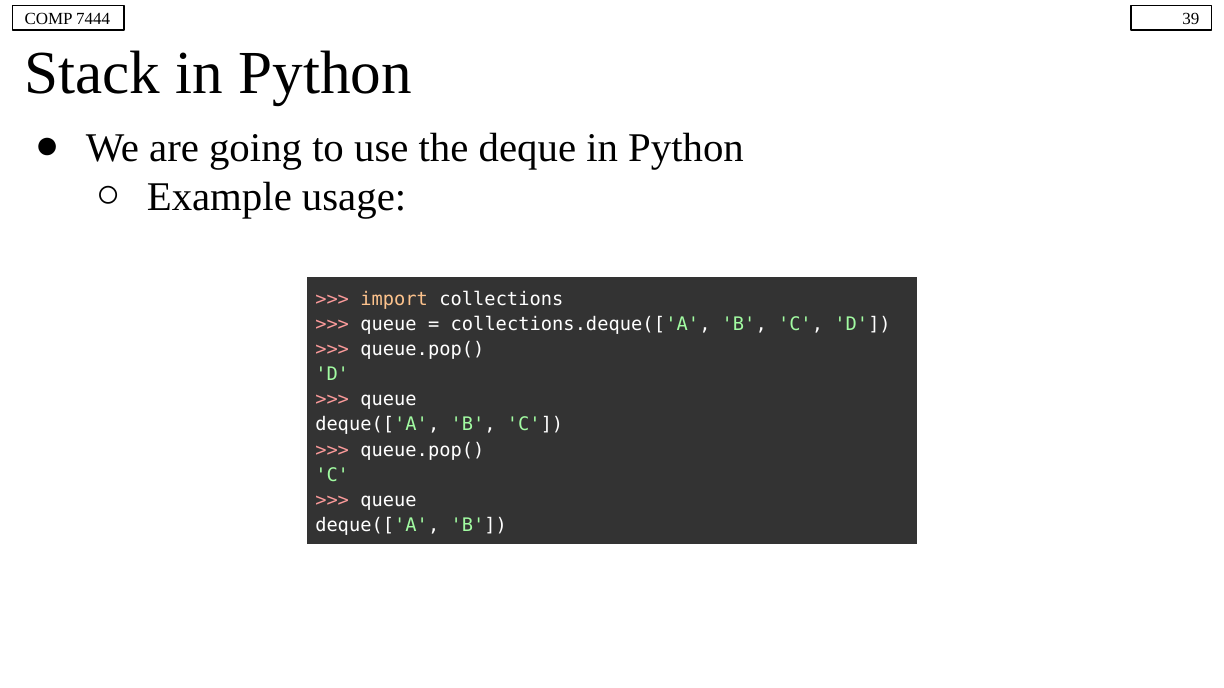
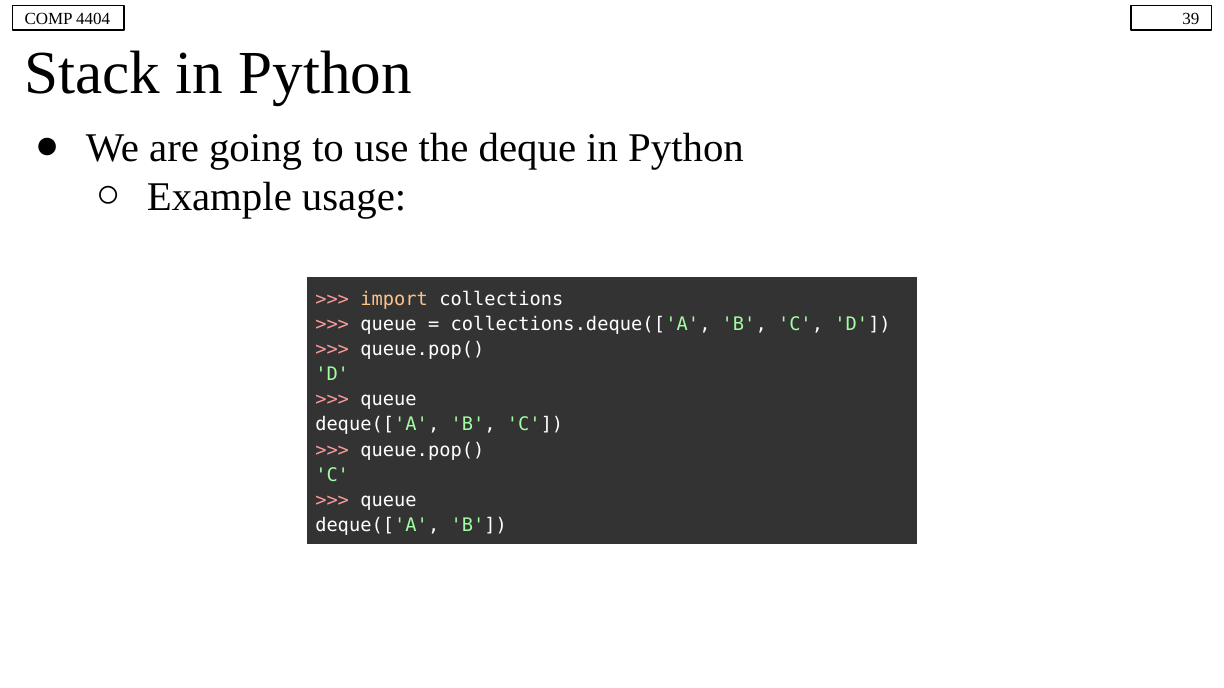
7444: 7444 -> 4404
